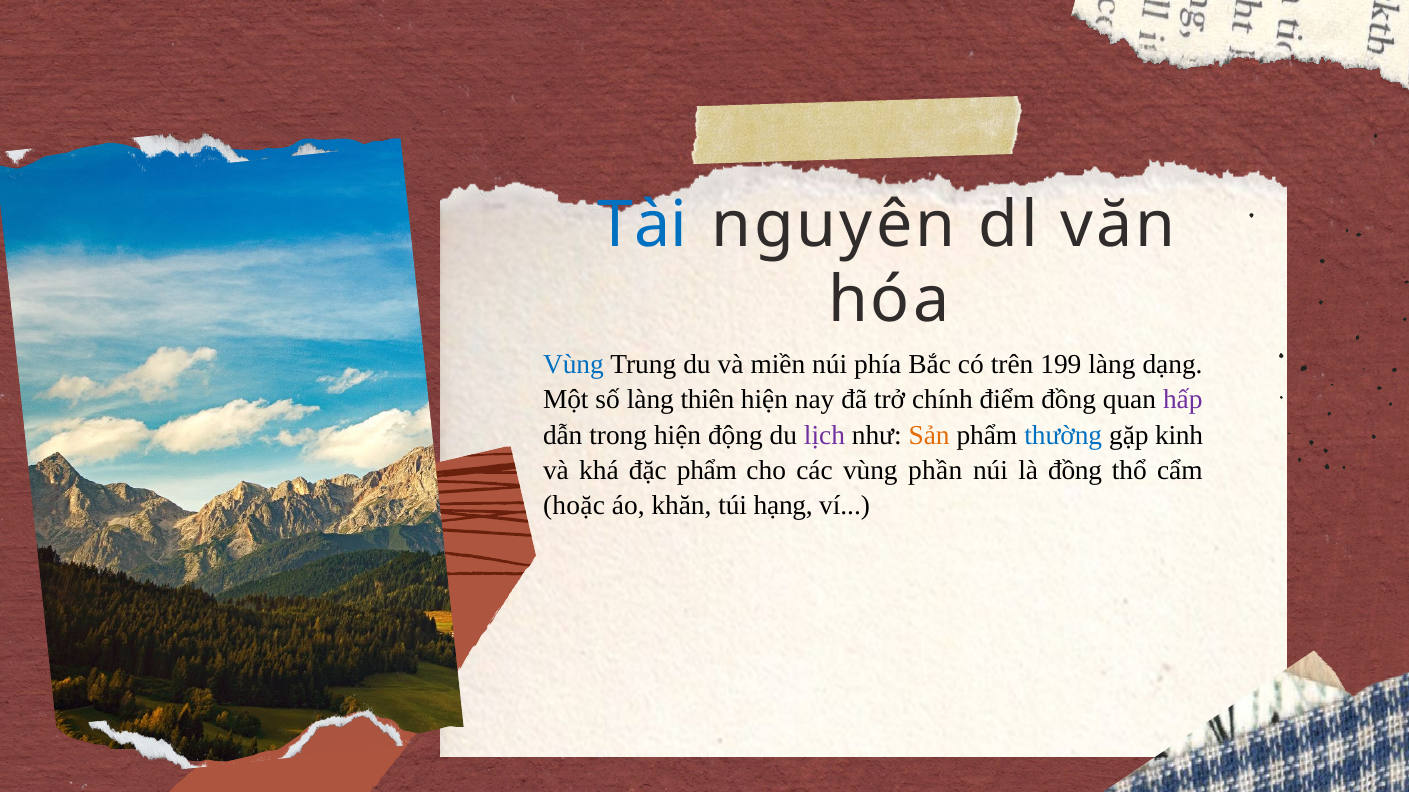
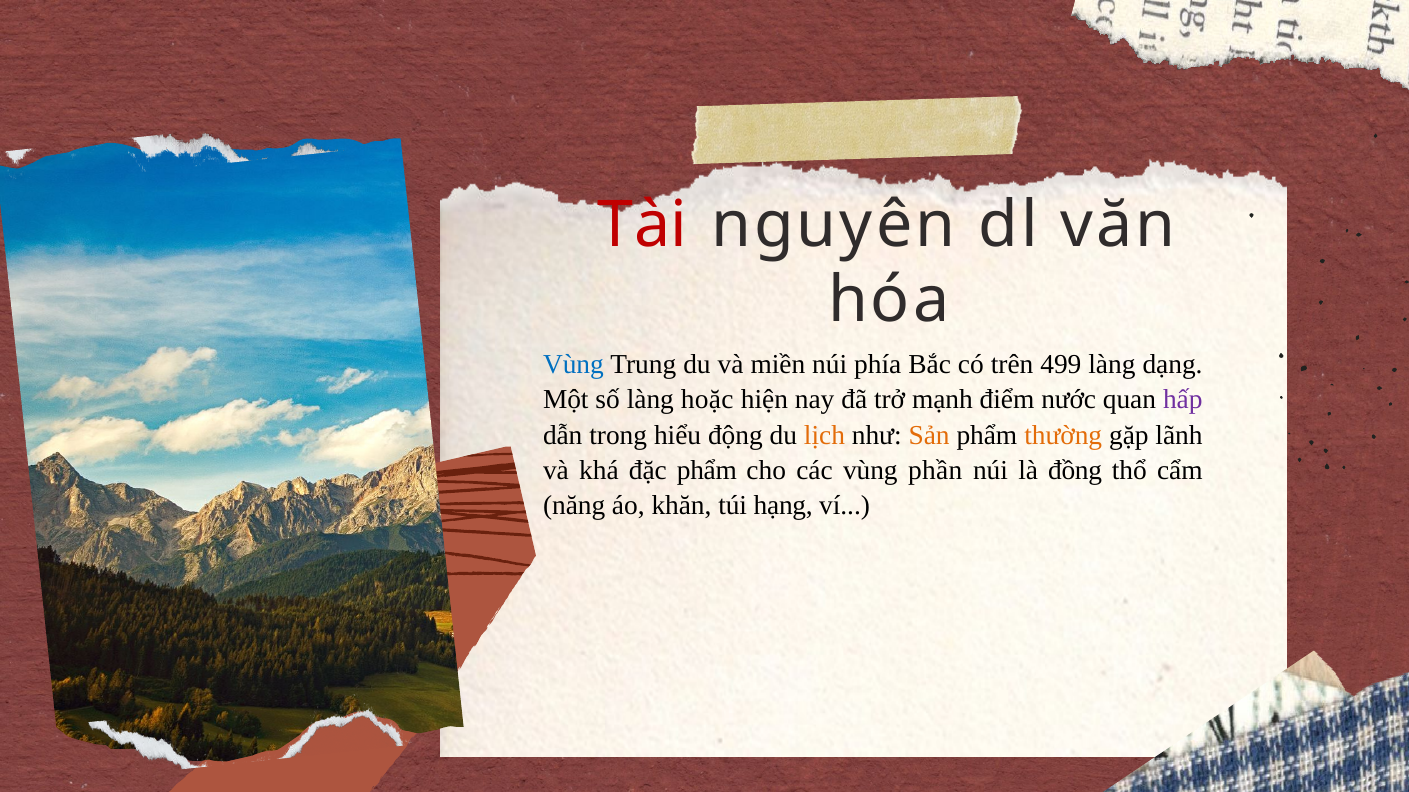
Tài colour: blue -> red
199: 199 -> 499
thiên: thiên -> hoặc
chính: chính -> mạnh
điểm đồng: đồng -> nước
trong hiện: hiện -> hiểu
lịch colour: purple -> orange
thường colour: blue -> orange
kinh: kinh -> lãnh
hoặc: hoặc -> năng
